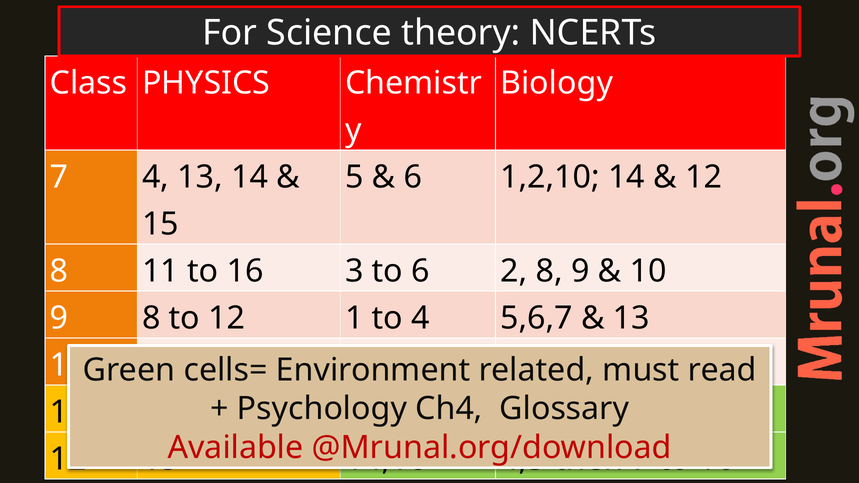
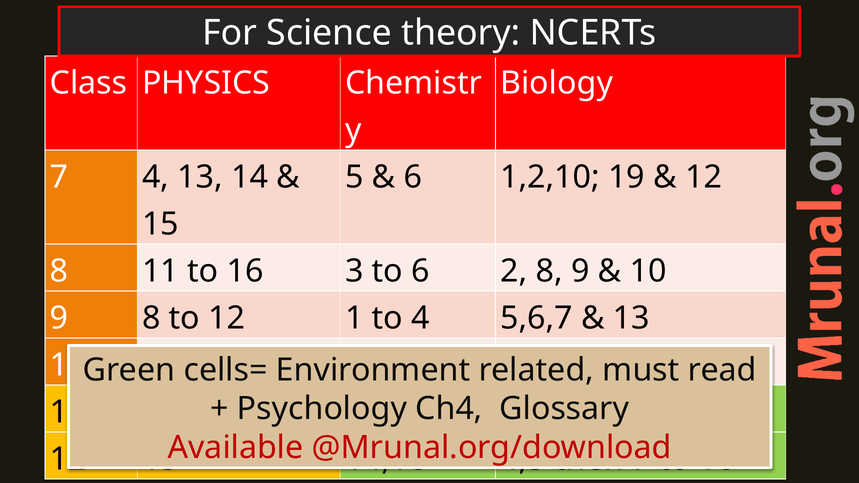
1,2,10 14: 14 -> 19
